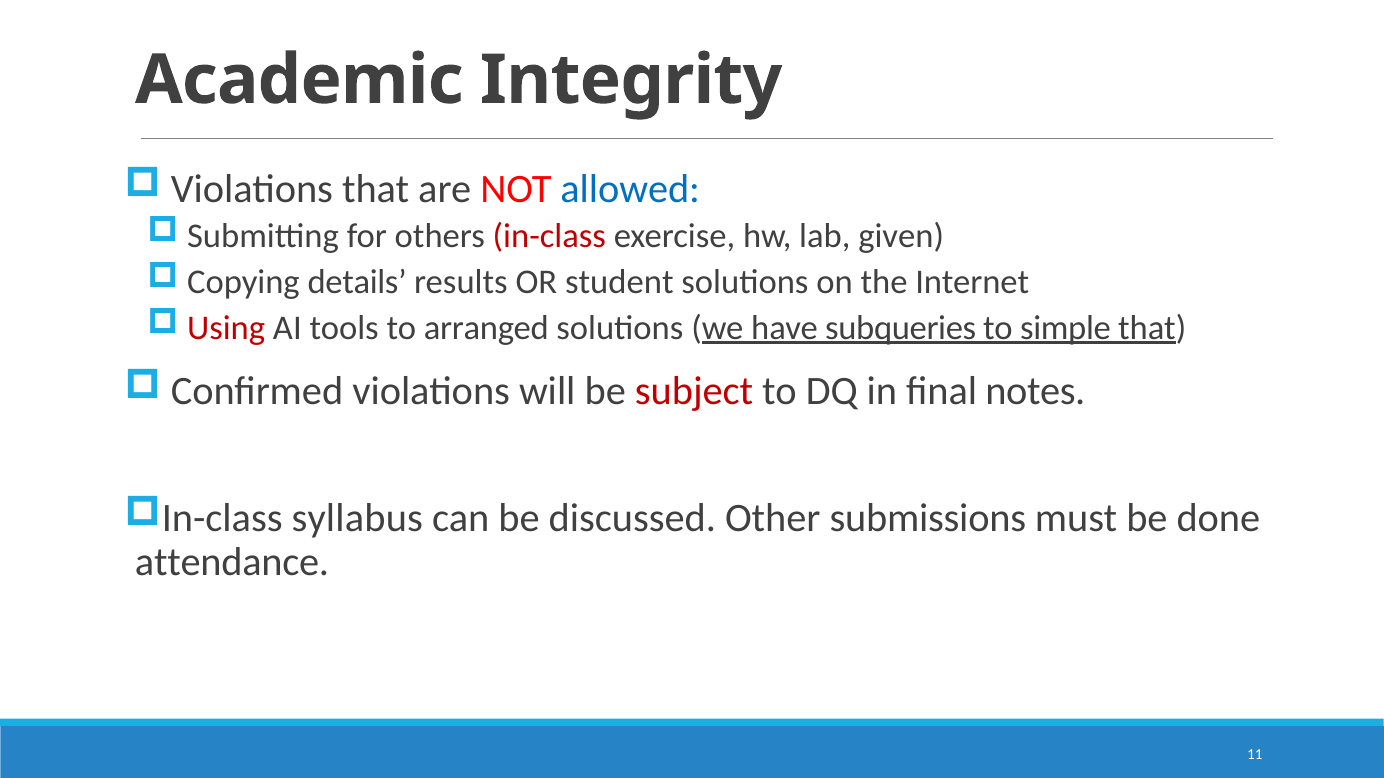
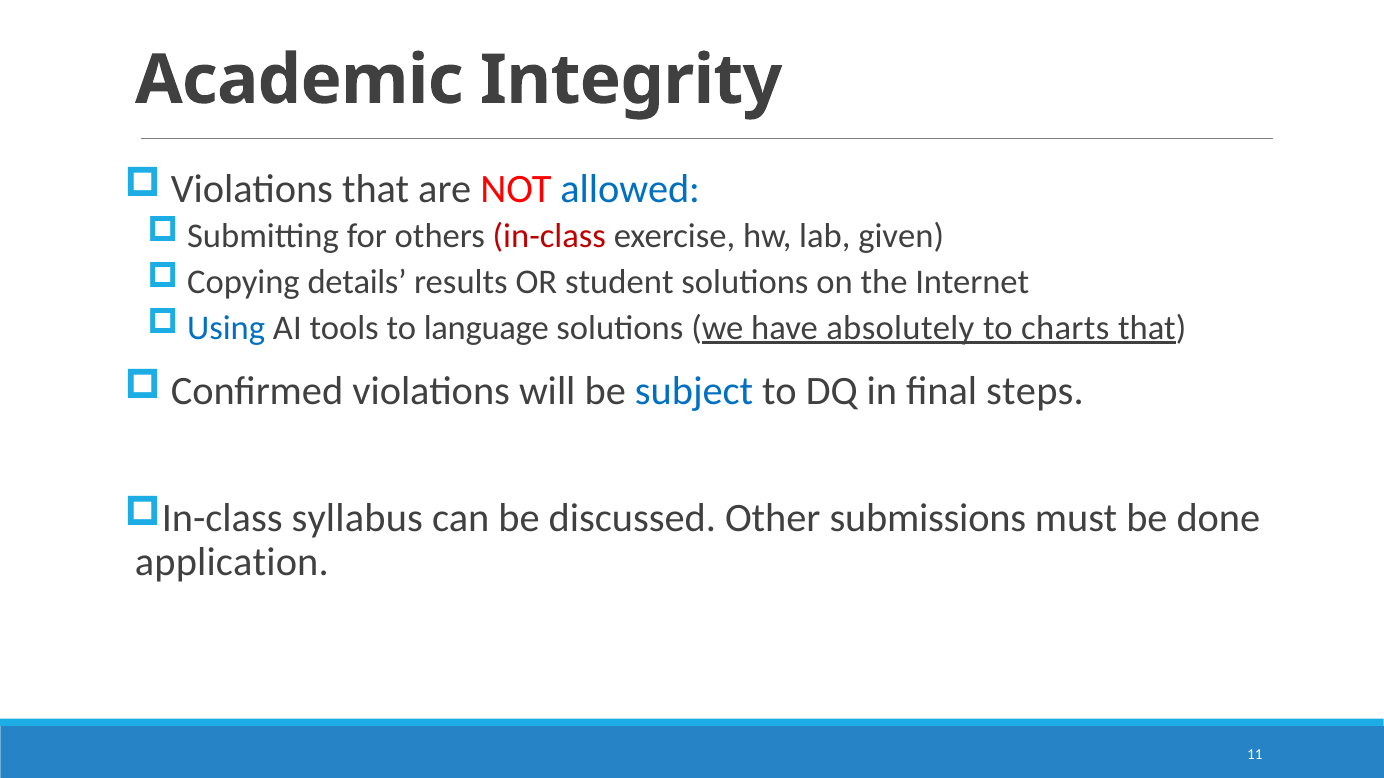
Using colour: red -> blue
arranged: arranged -> language
subqueries: subqueries -> absolutely
simple: simple -> charts
subject colour: red -> blue
notes: notes -> steps
attendance: attendance -> application
